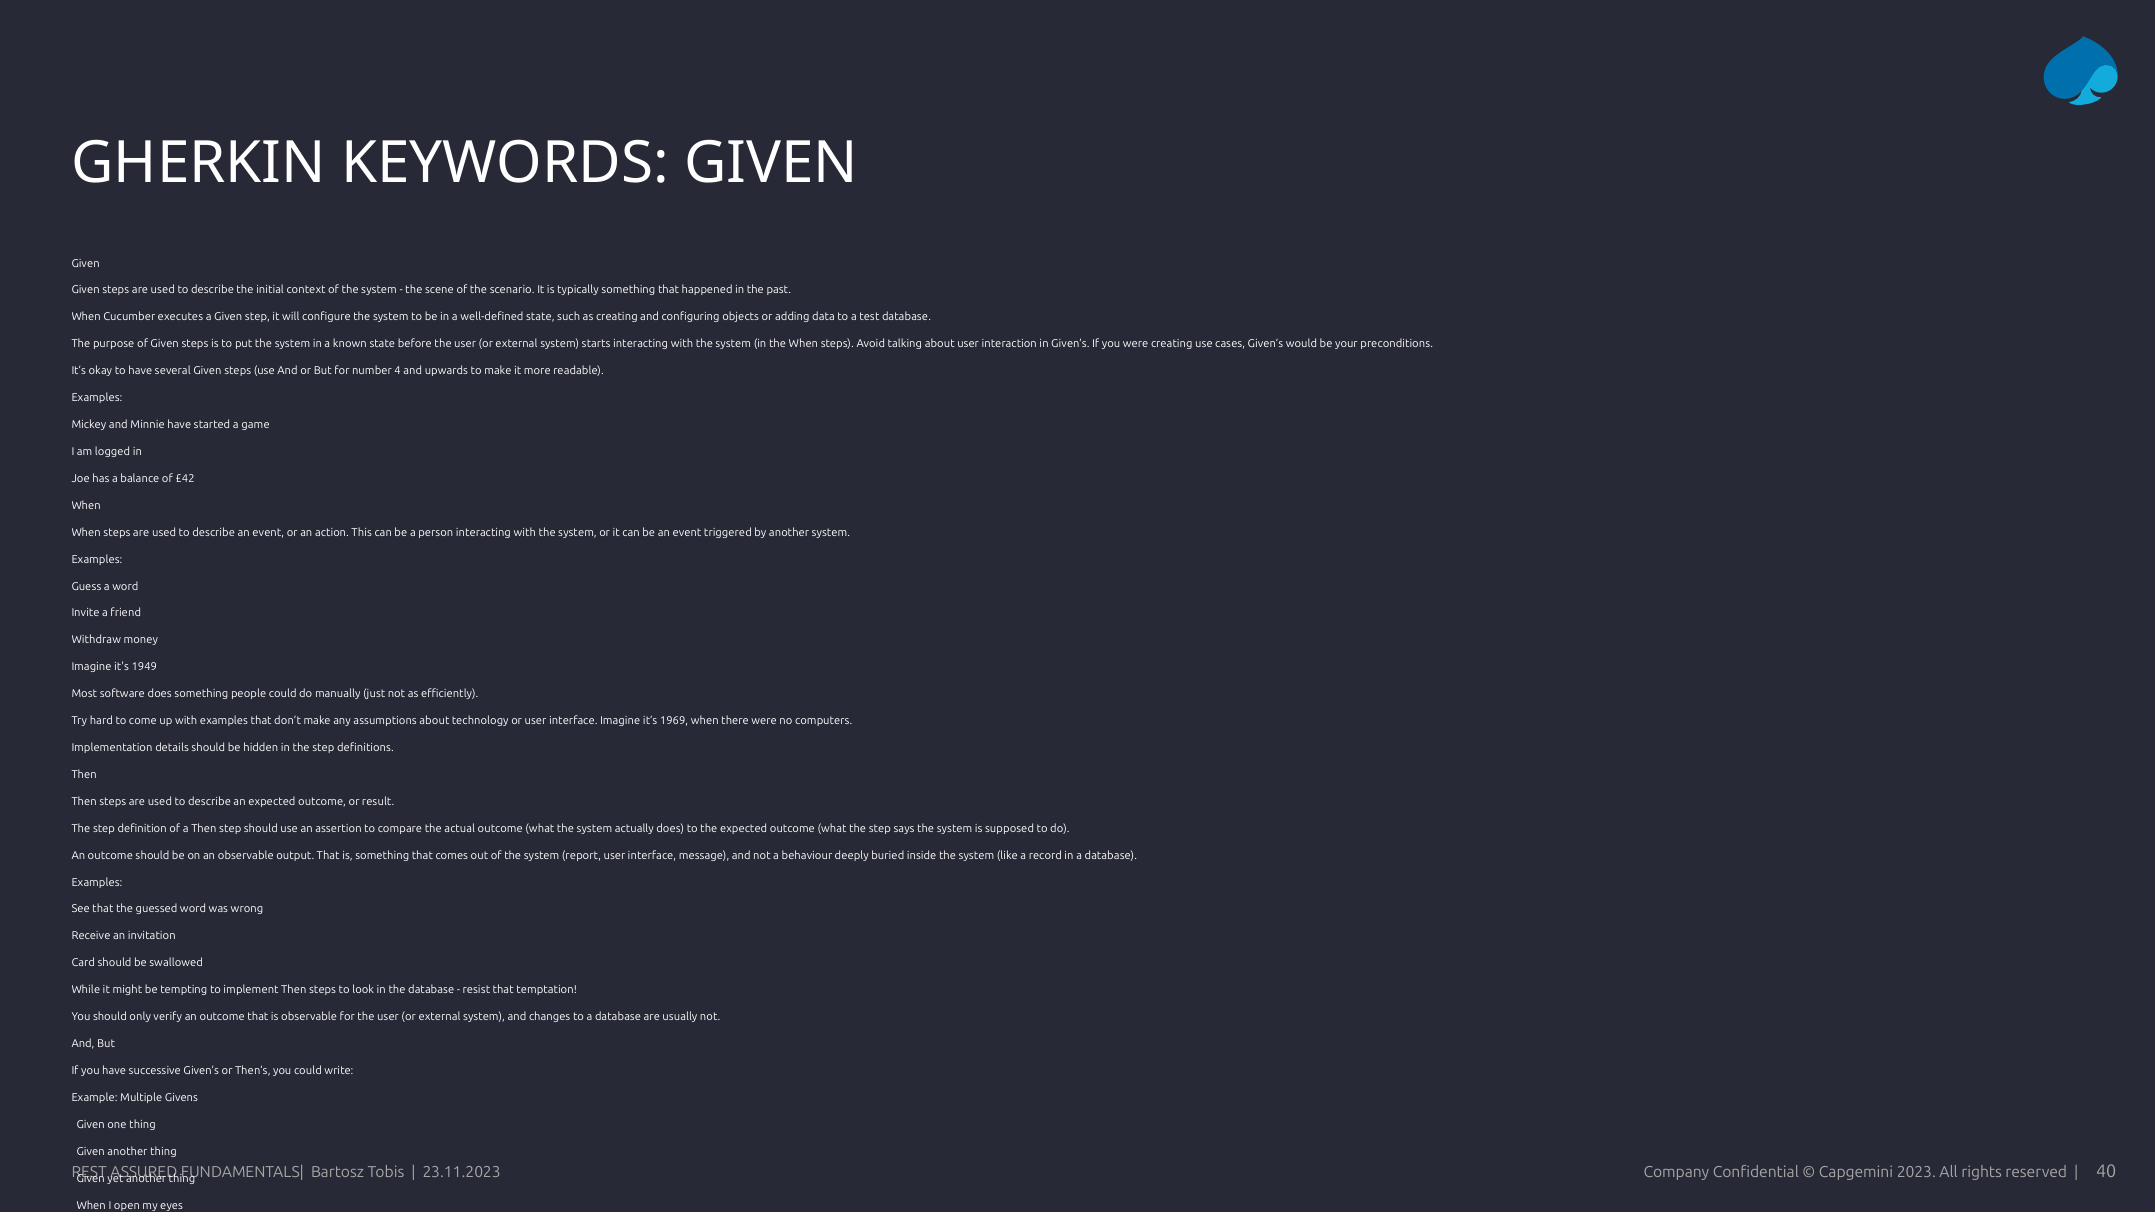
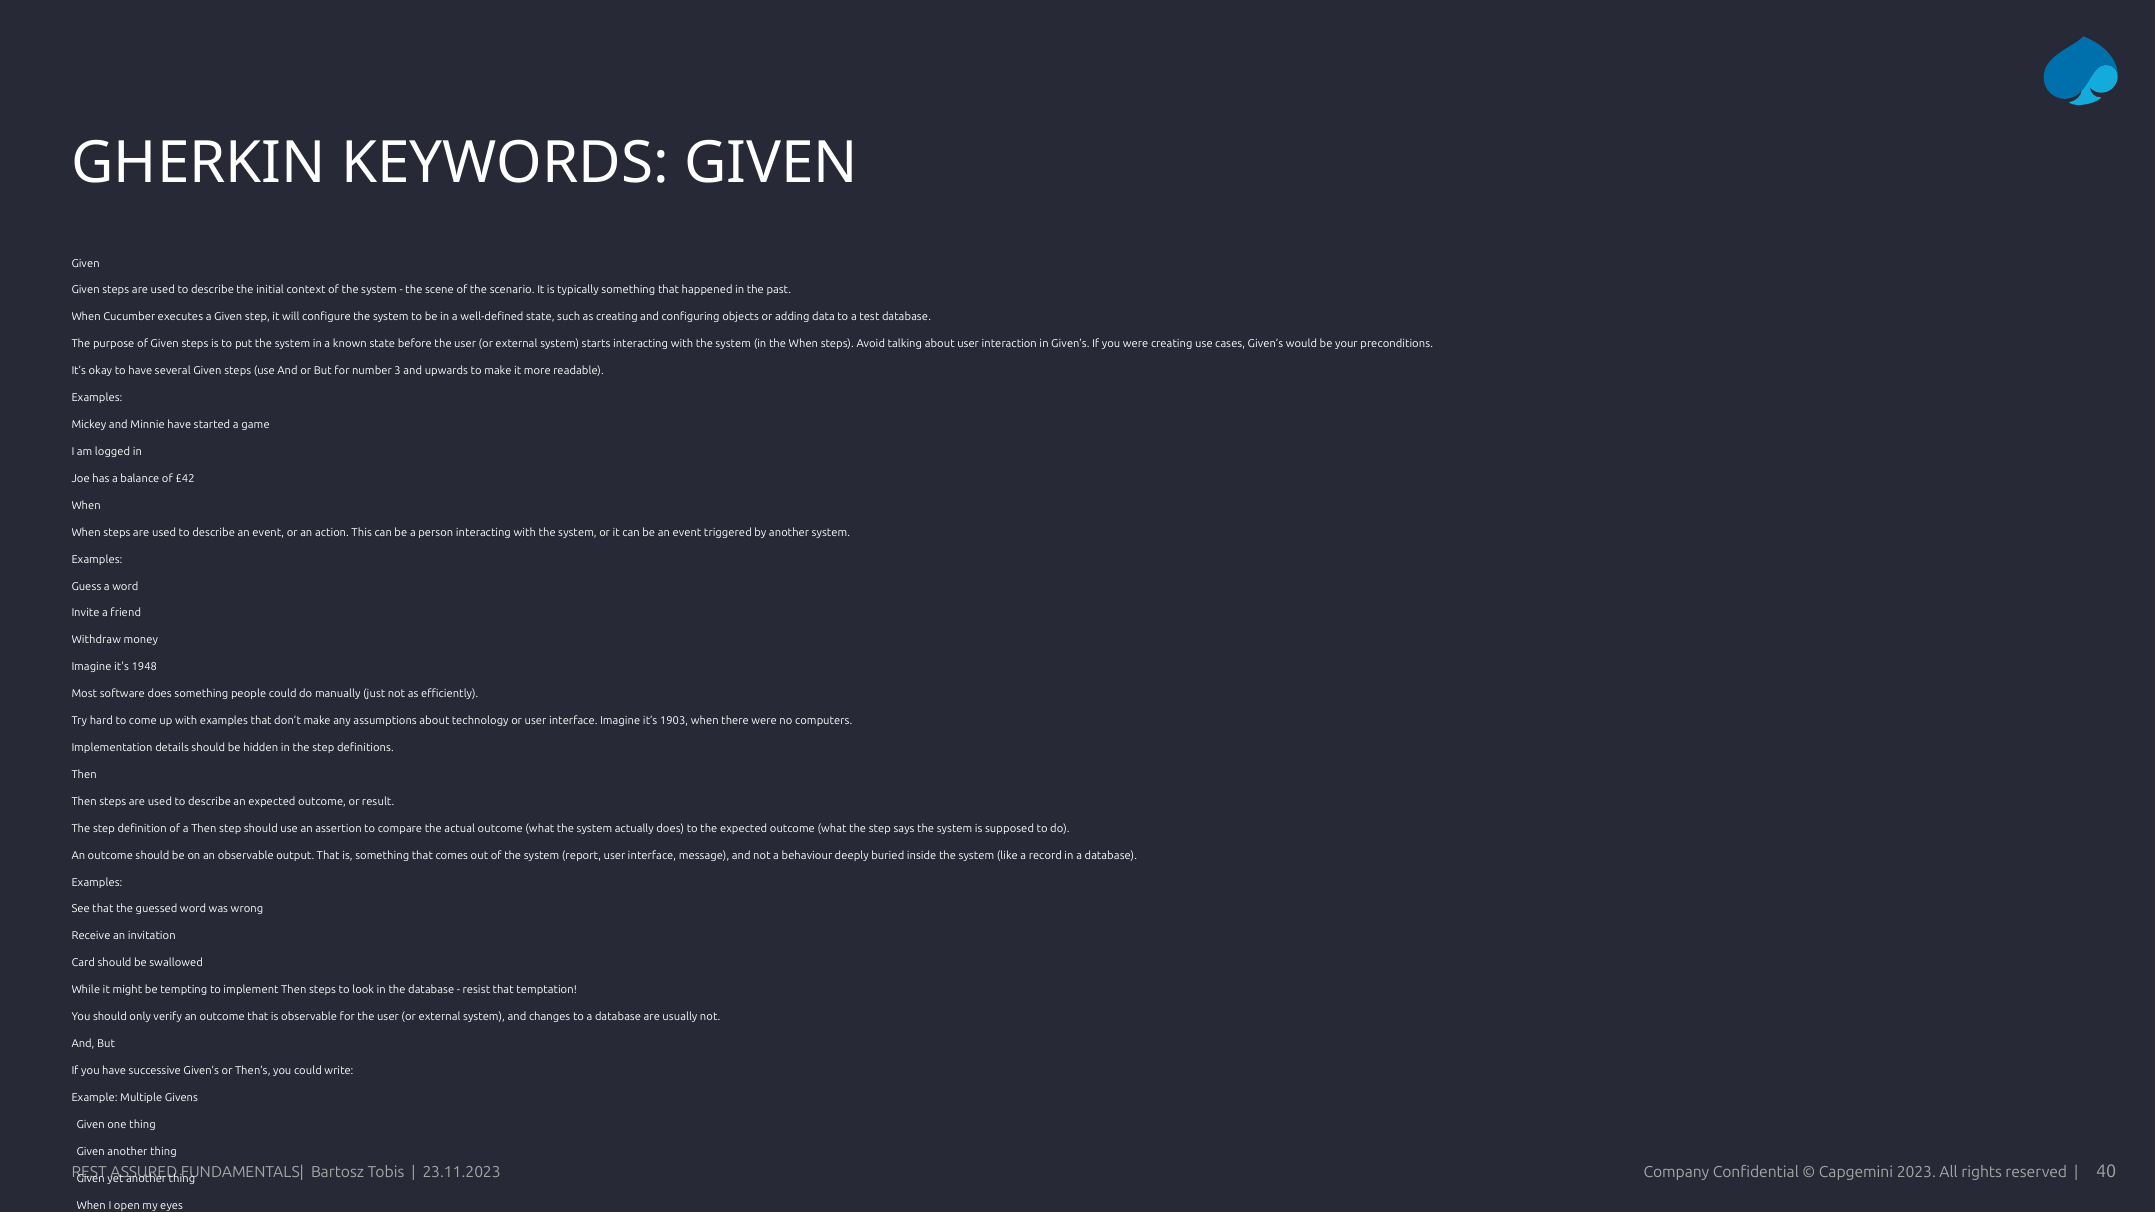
4: 4 -> 3
1949: 1949 -> 1948
1969: 1969 -> 1903
